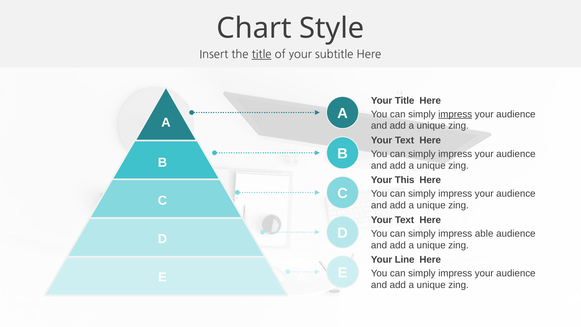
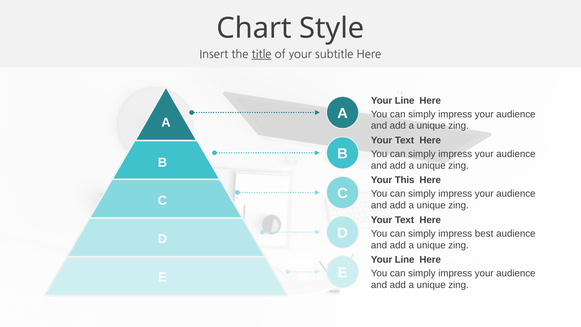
Title at (405, 100): Title -> Line
impress at (455, 114) underline: present -> none
able: able -> best
